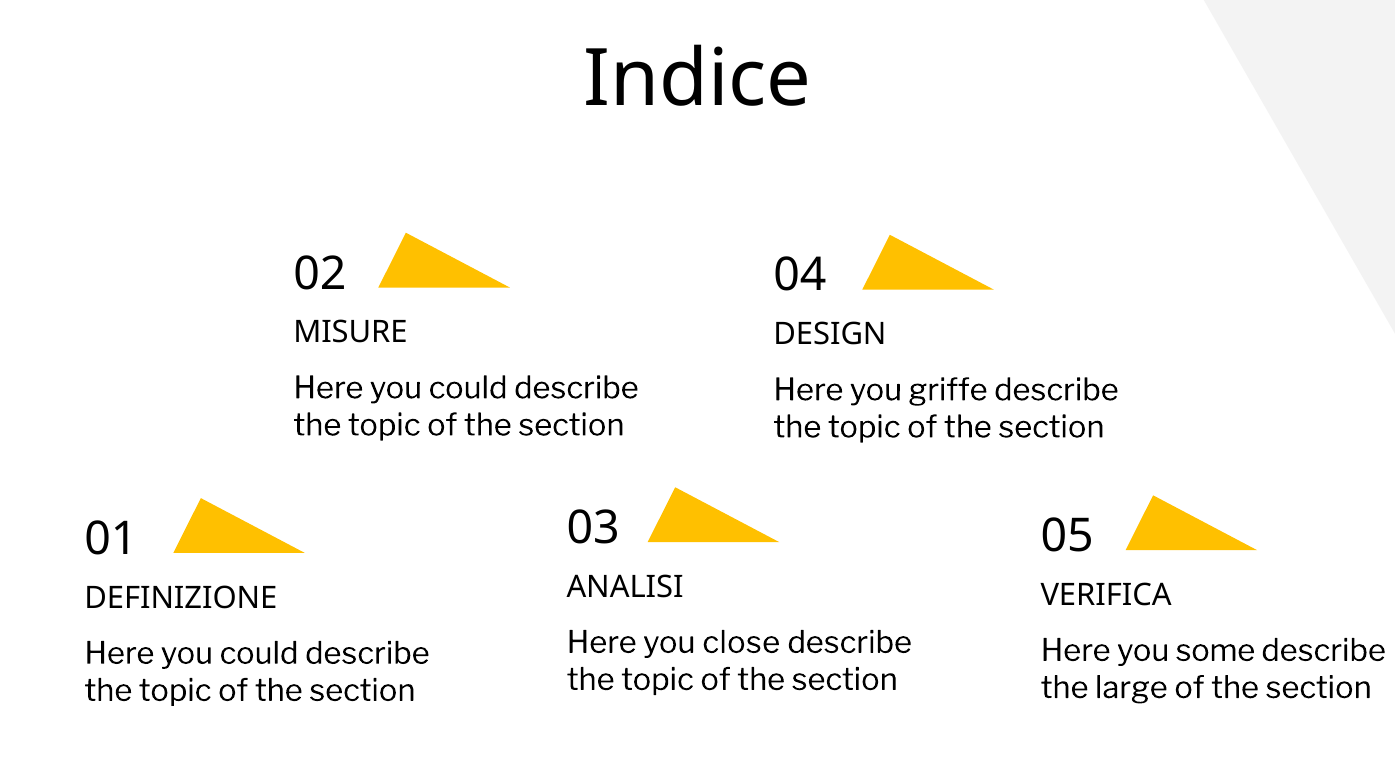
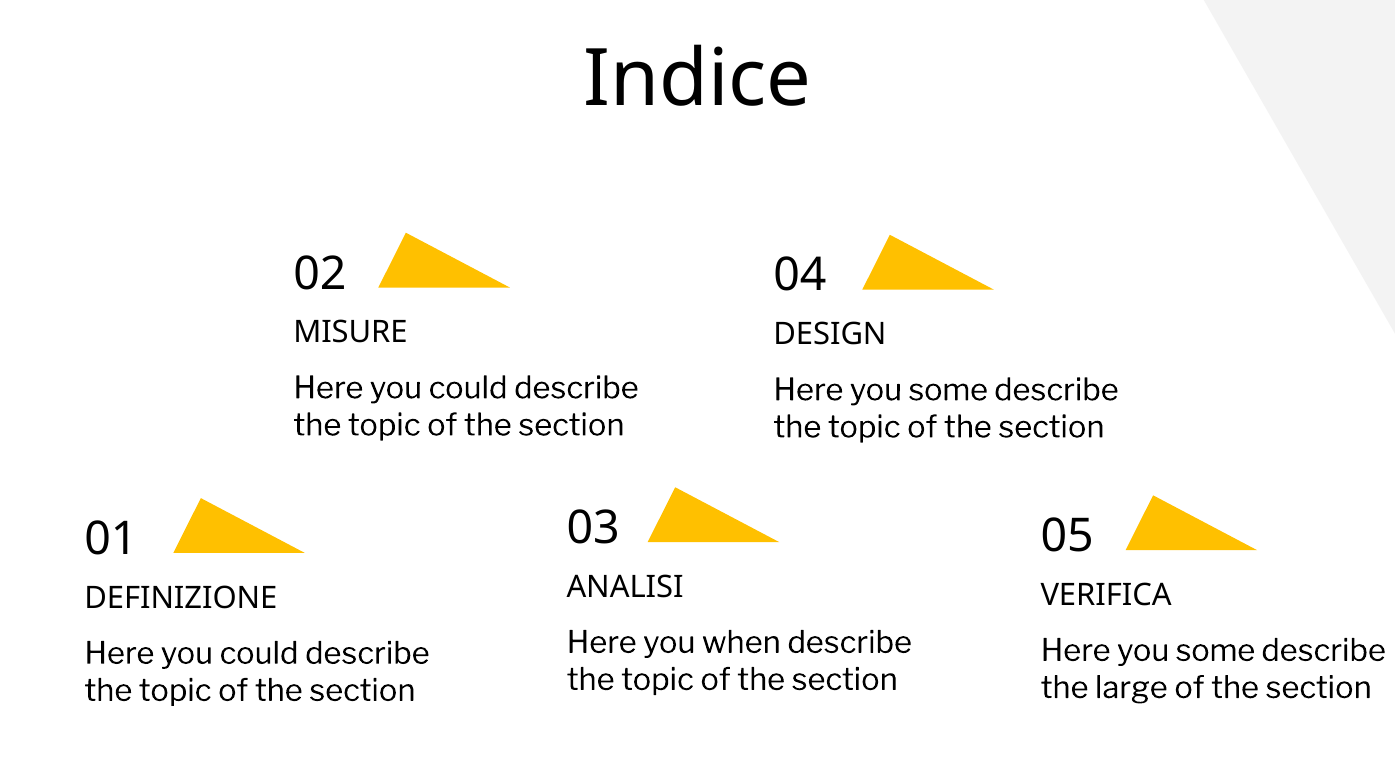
griffe at (948, 390): griffe -> some
close: close -> when
